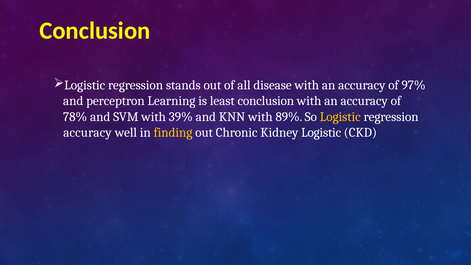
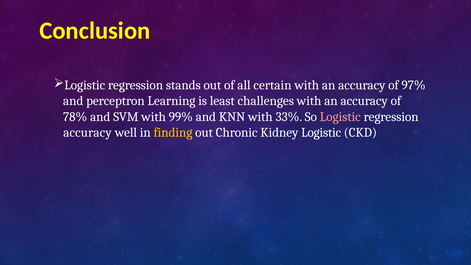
disease: disease -> certain
least conclusion: conclusion -> challenges
39%: 39% -> 99%
89%: 89% -> 33%
Logistic at (340, 117) colour: yellow -> pink
